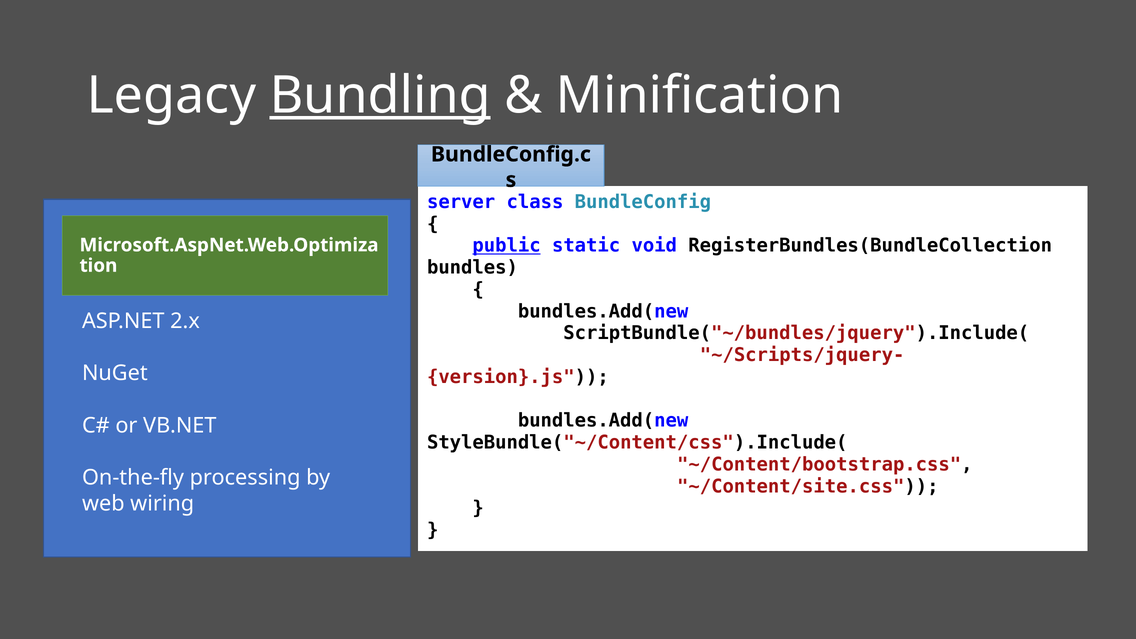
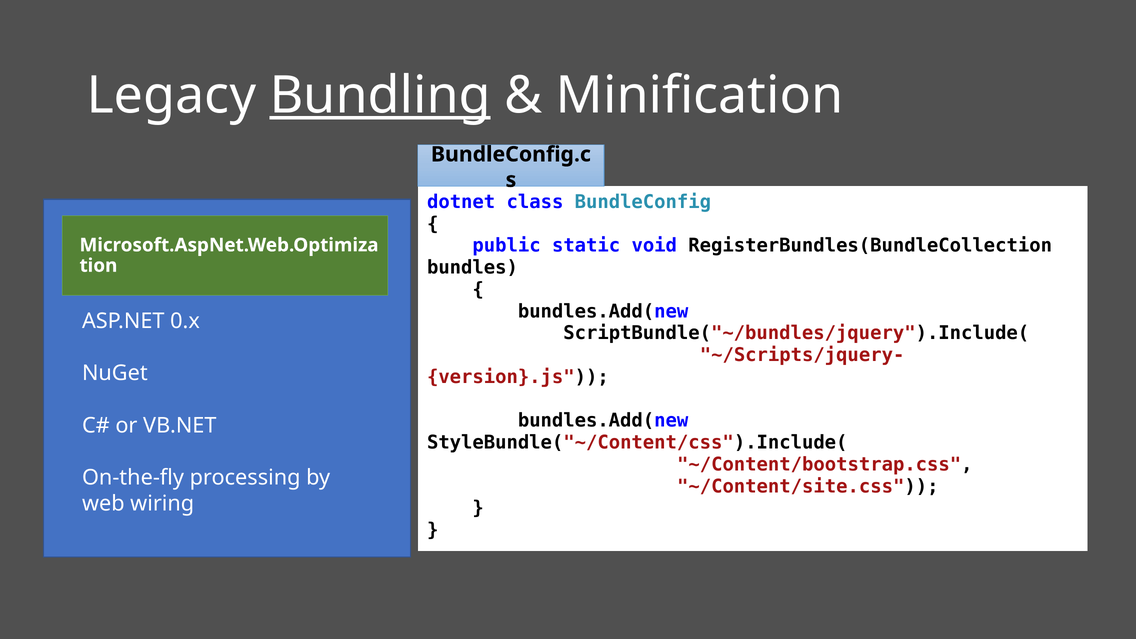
server: server -> dotnet
public underline: present -> none
2.x: 2.x -> 0.x
